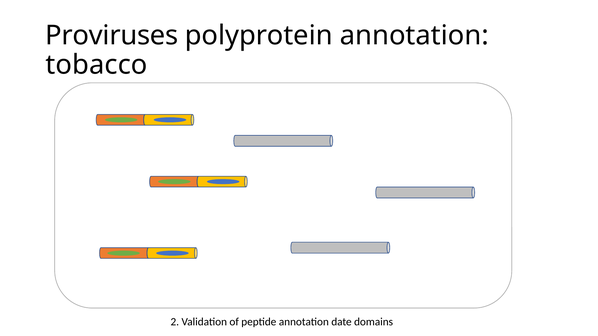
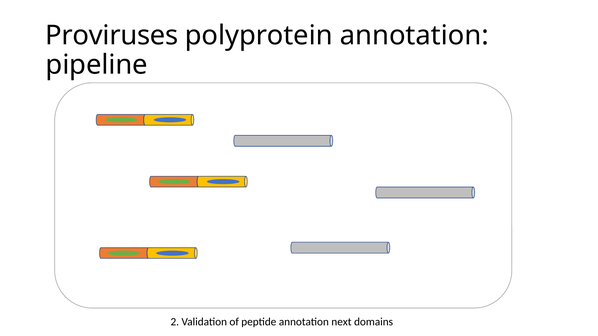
tobacco: tobacco -> pipeline
date: date -> next
